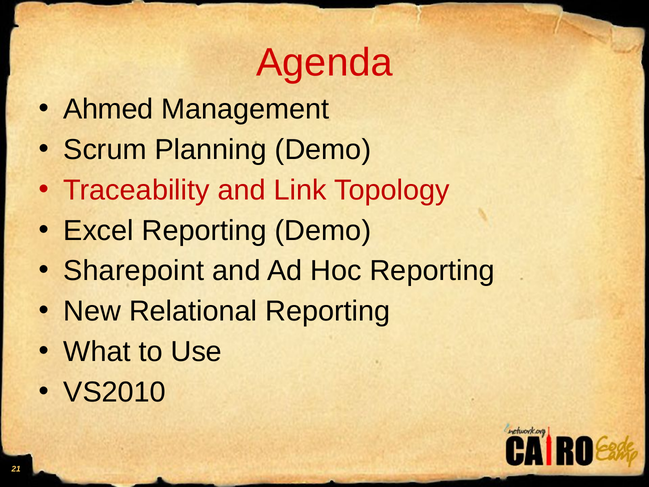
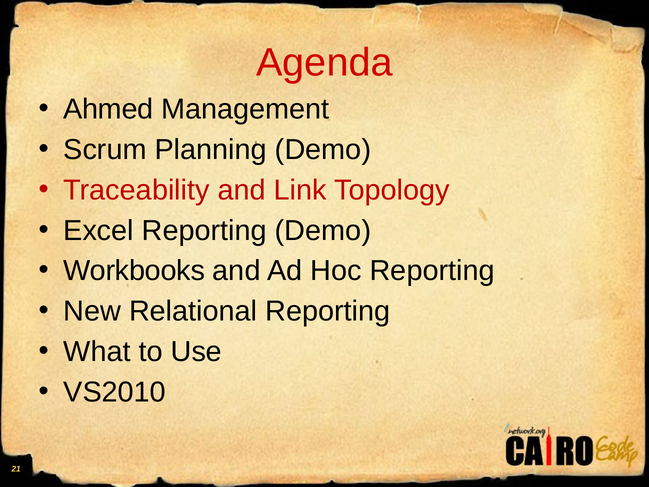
Sharepoint: Sharepoint -> Workbooks
